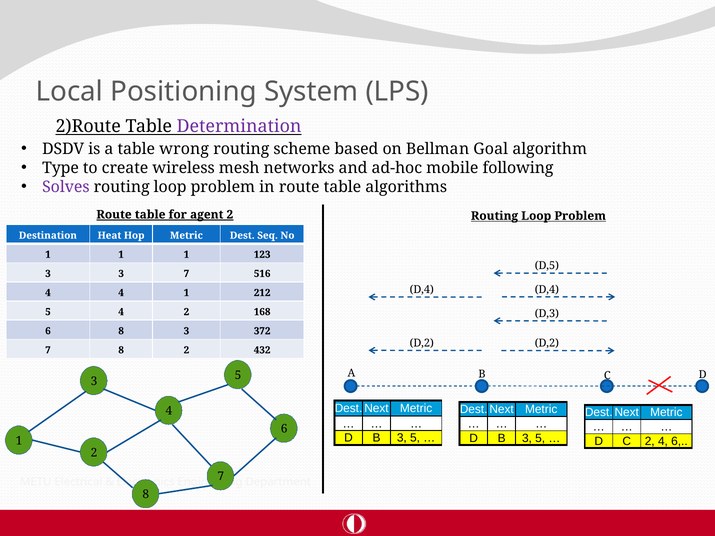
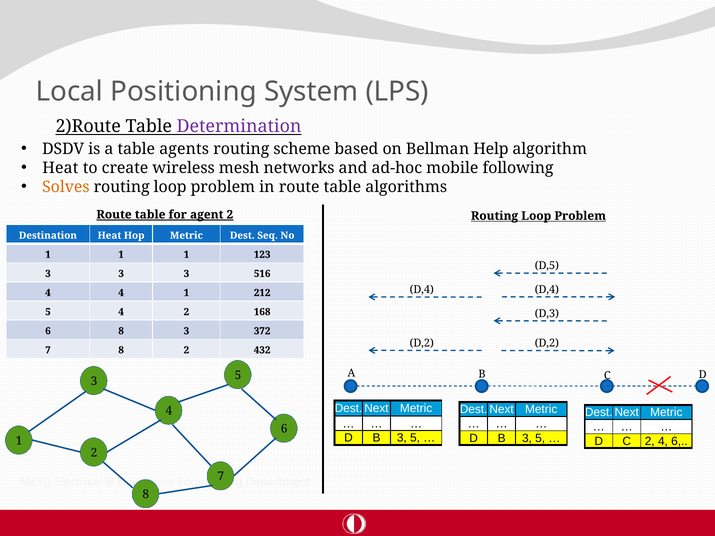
wrong: wrong -> agents
Goal: Goal -> Help
Type at (61, 168): Type -> Heat
Solves colour: purple -> orange
3 3 7: 7 -> 3
